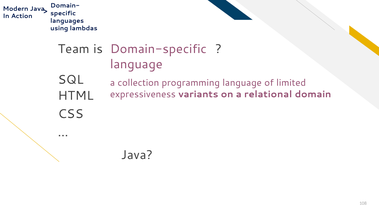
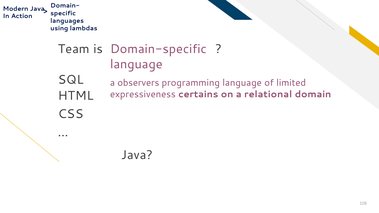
collection: collection -> observers
variants: variants -> certains
